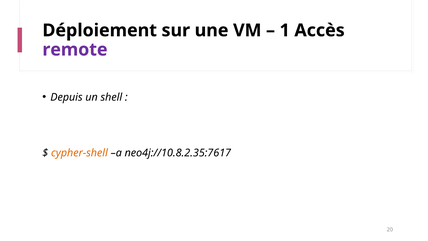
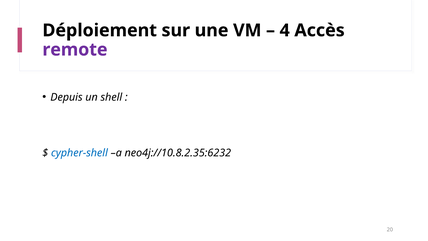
1: 1 -> 4
cypher-shell colour: orange -> blue
neo4j://10.8.2.35:7617: neo4j://10.8.2.35:7617 -> neo4j://10.8.2.35:6232
